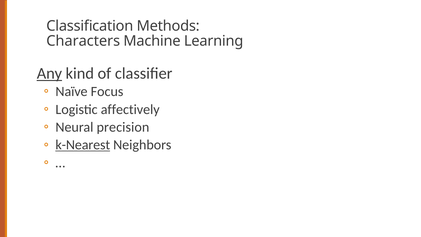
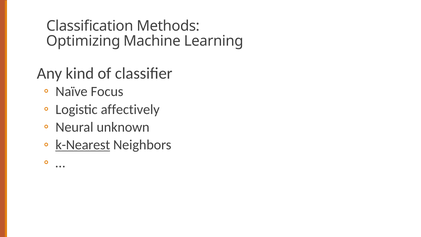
Characters: Characters -> Optimizing
Any underline: present -> none
precision: precision -> unknown
